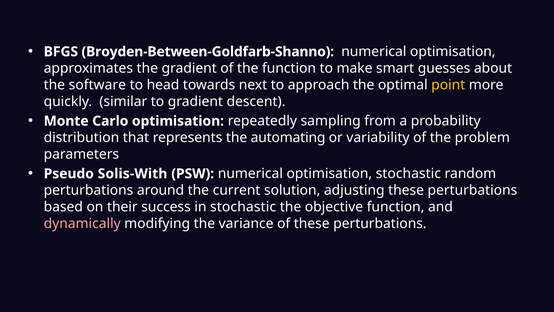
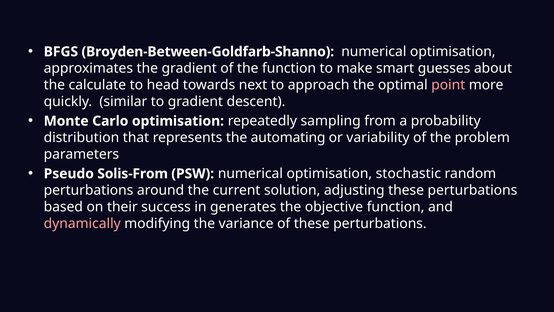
software: software -> calculate
point colour: yellow -> pink
Solis-With: Solis-With -> Solis-From
in stochastic: stochastic -> generates
